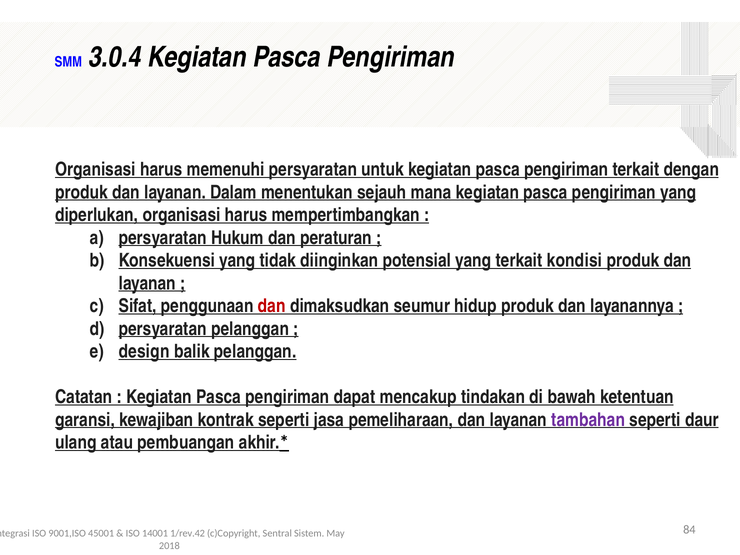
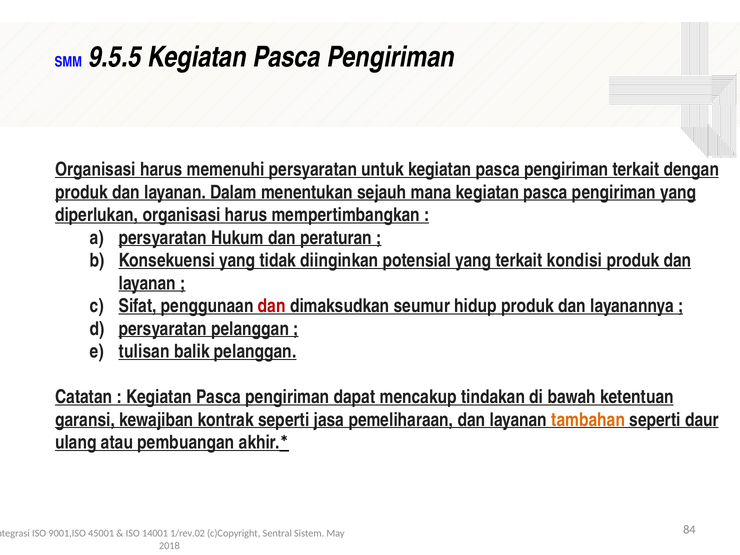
3.0.4: 3.0.4 -> 9.5.5
design: design -> tulisan
tambahan colour: purple -> orange
1/rev.42: 1/rev.42 -> 1/rev.02
